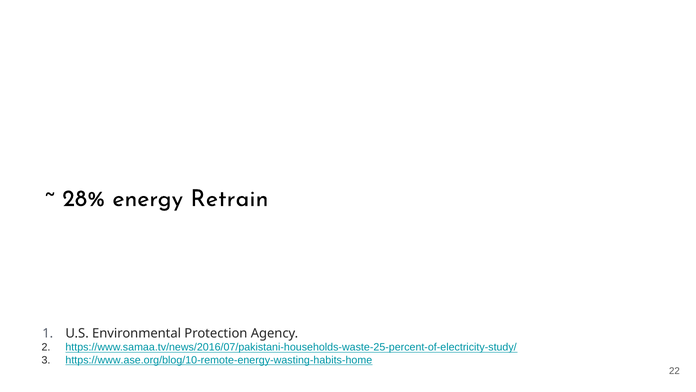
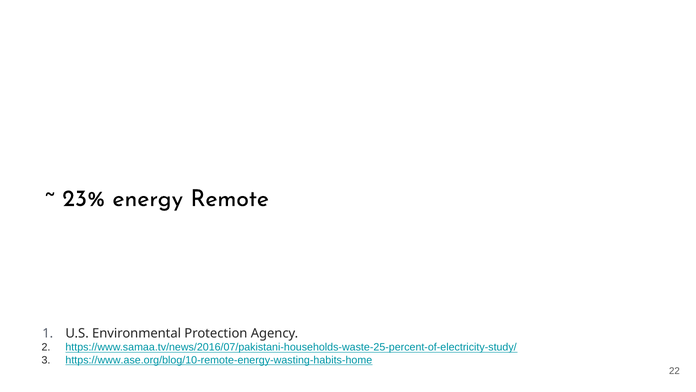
28%: 28% -> 23%
Retrain: Retrain -> Remote
